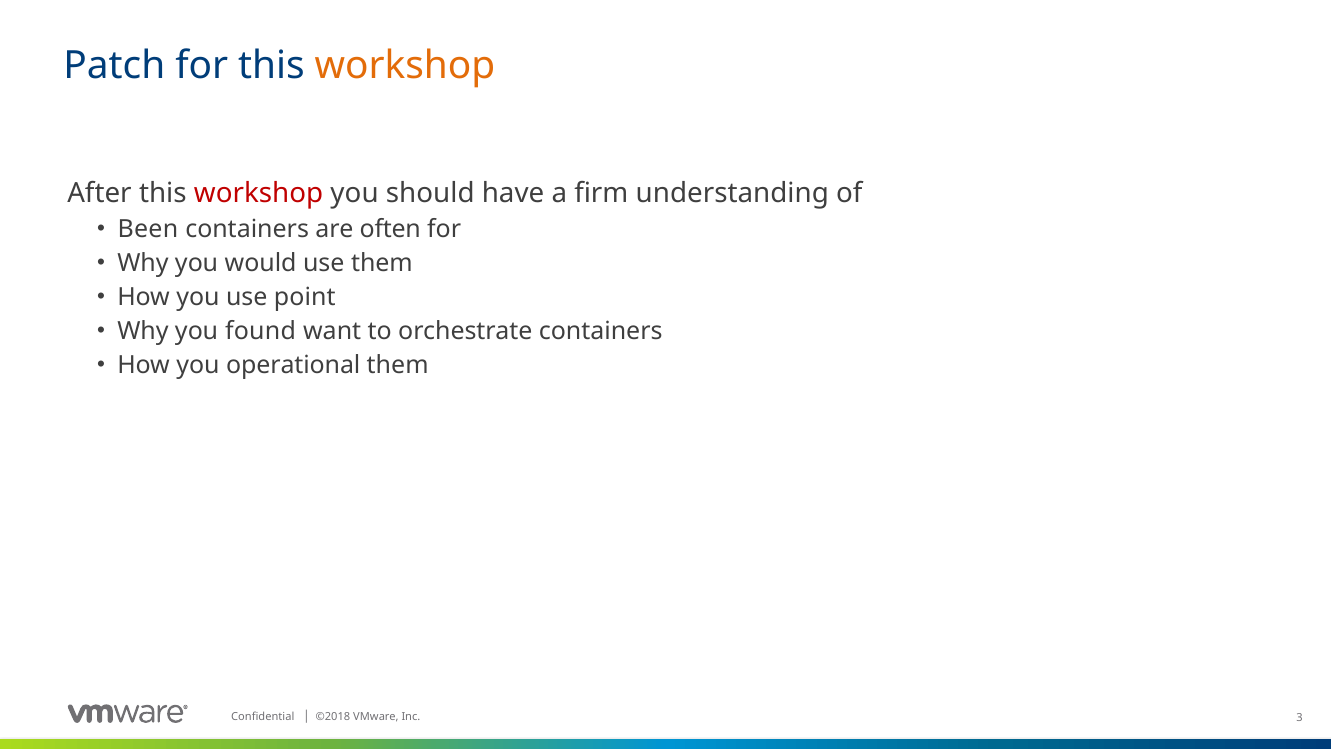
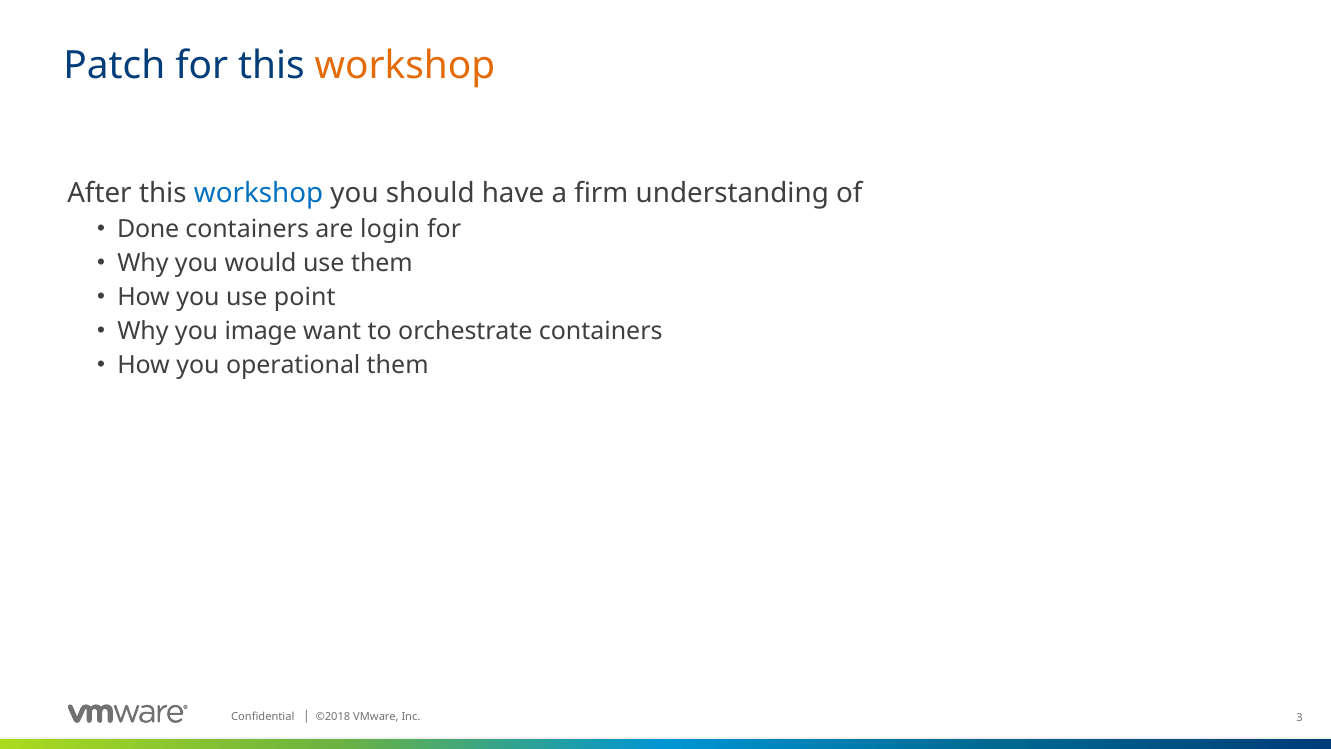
workshop at (259, 193) colour: red -> blue
Been: Been -> Done
often: often -> login
found: found -> image
